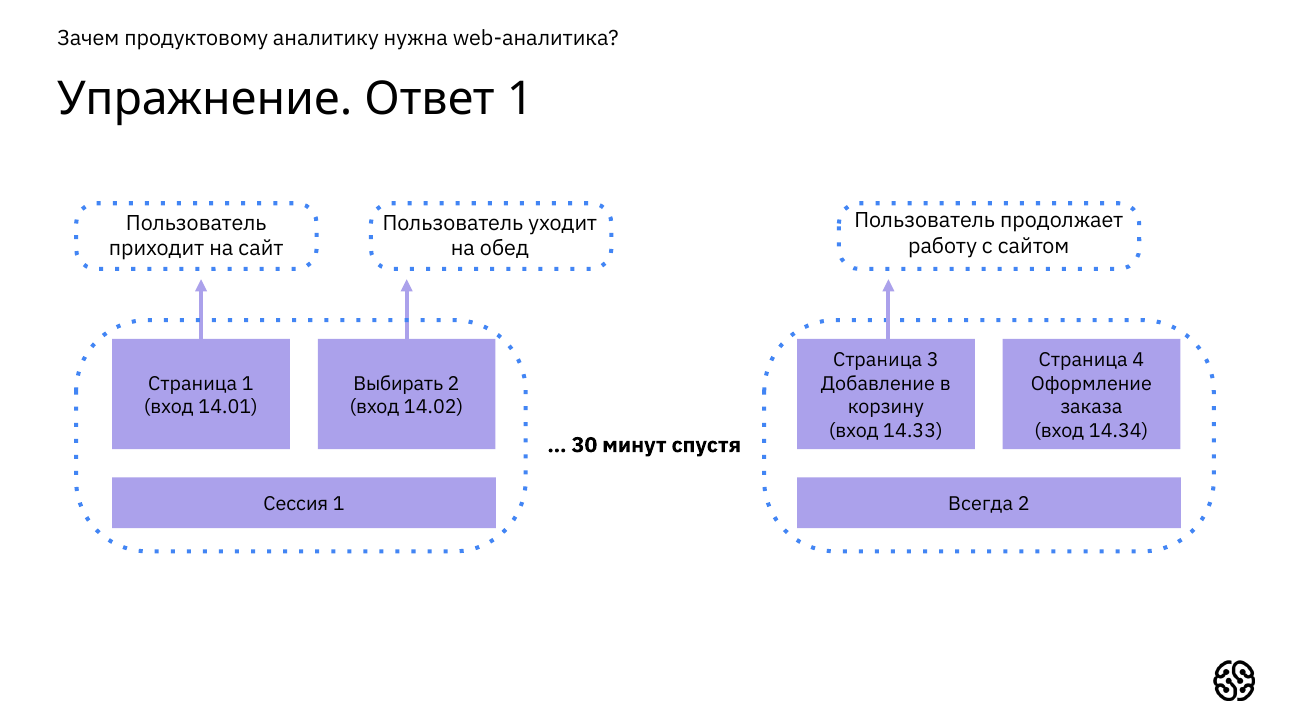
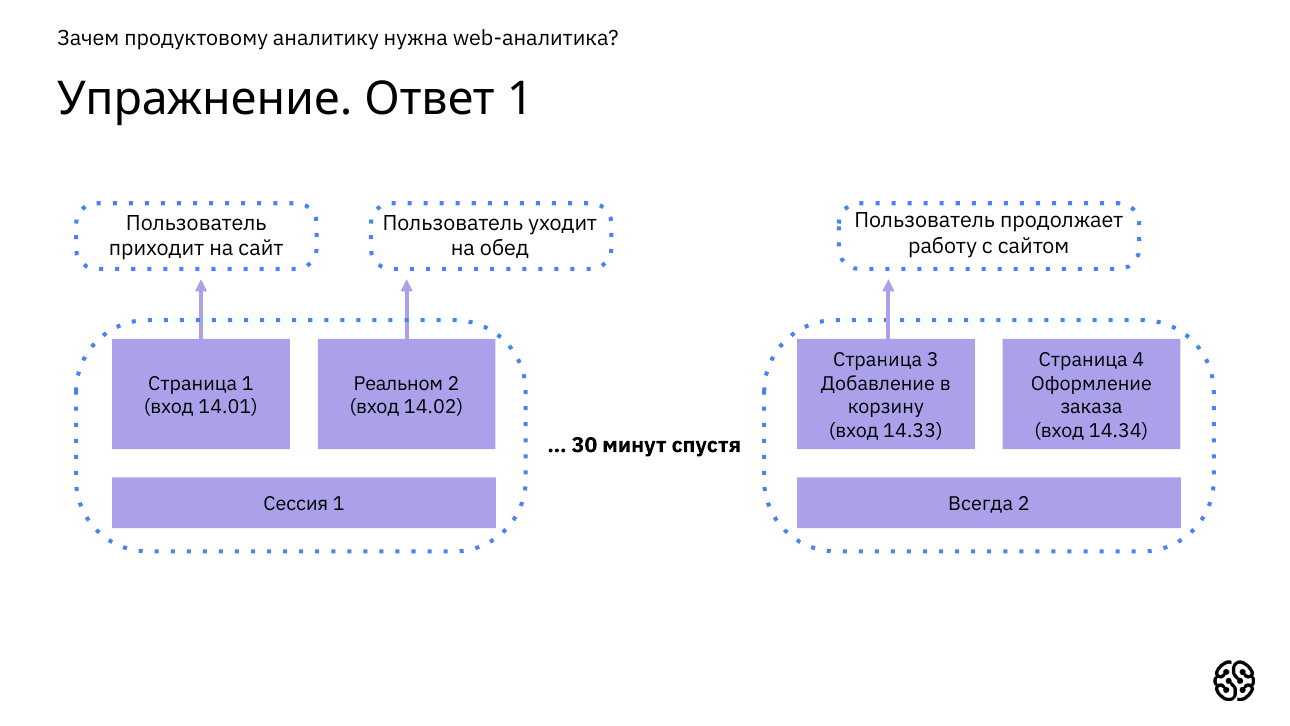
Выбирать: Выбирать -> Реальном
